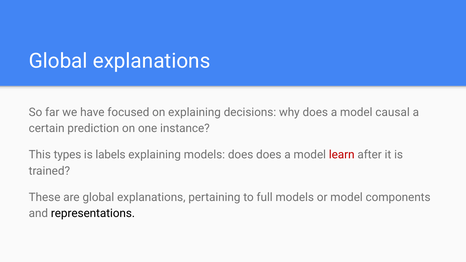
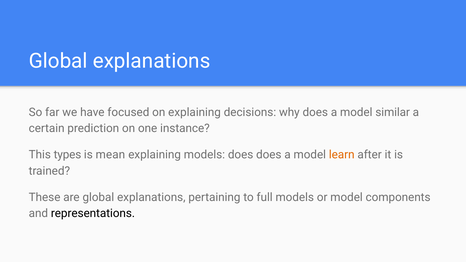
causal: causal -> similar
labels: labels -> mean
learn colour: red -> orange
